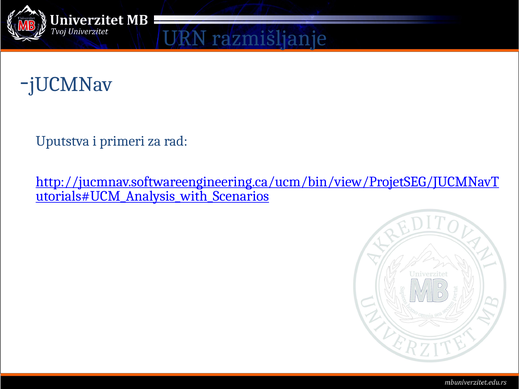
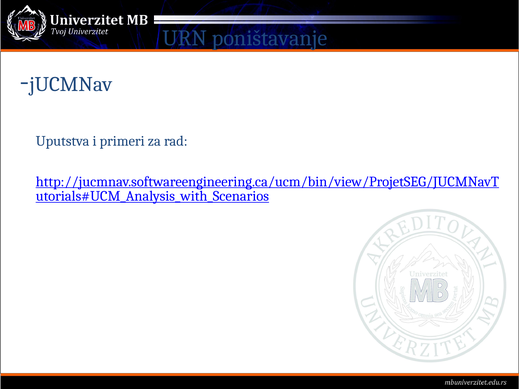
razmišljanje: razmišljanje -> poništavanje
